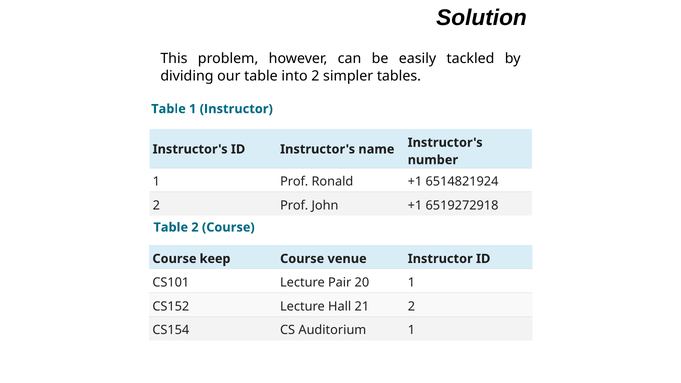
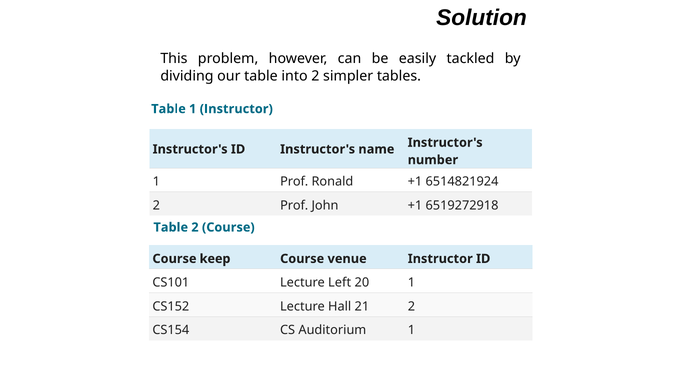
Pair: Pair -> Left
